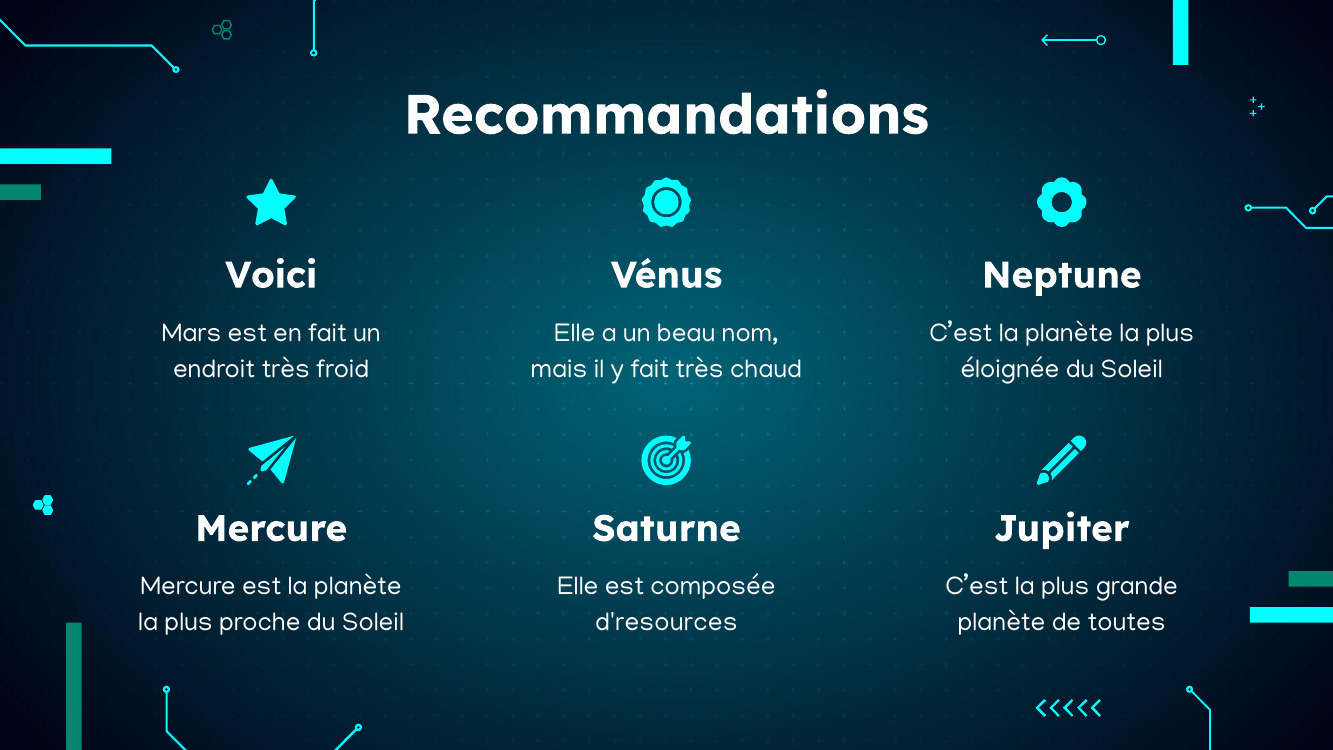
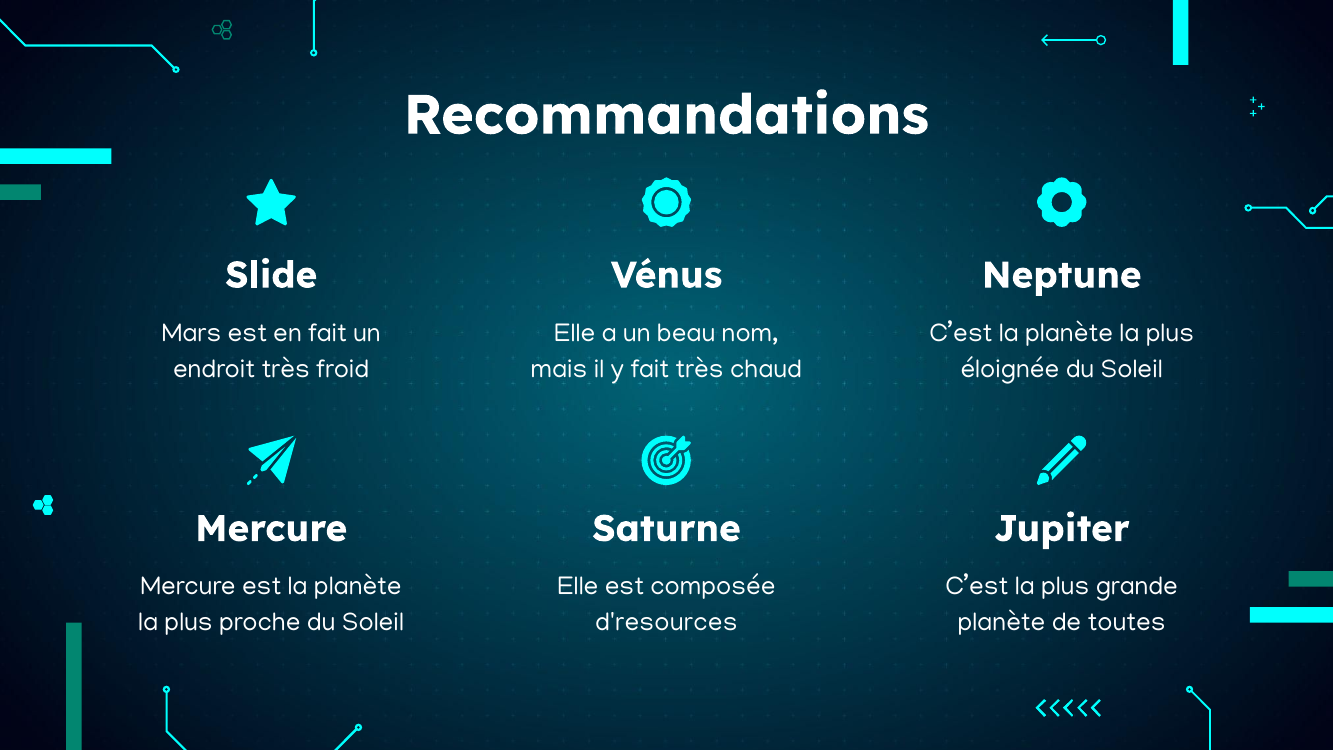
Voici: Voici -> Slide
